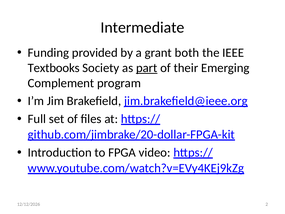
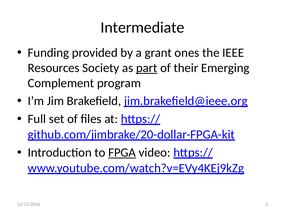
both: both -> ones
Textbooks: Textbooks -> Resources
FPGA underline: none -> present
